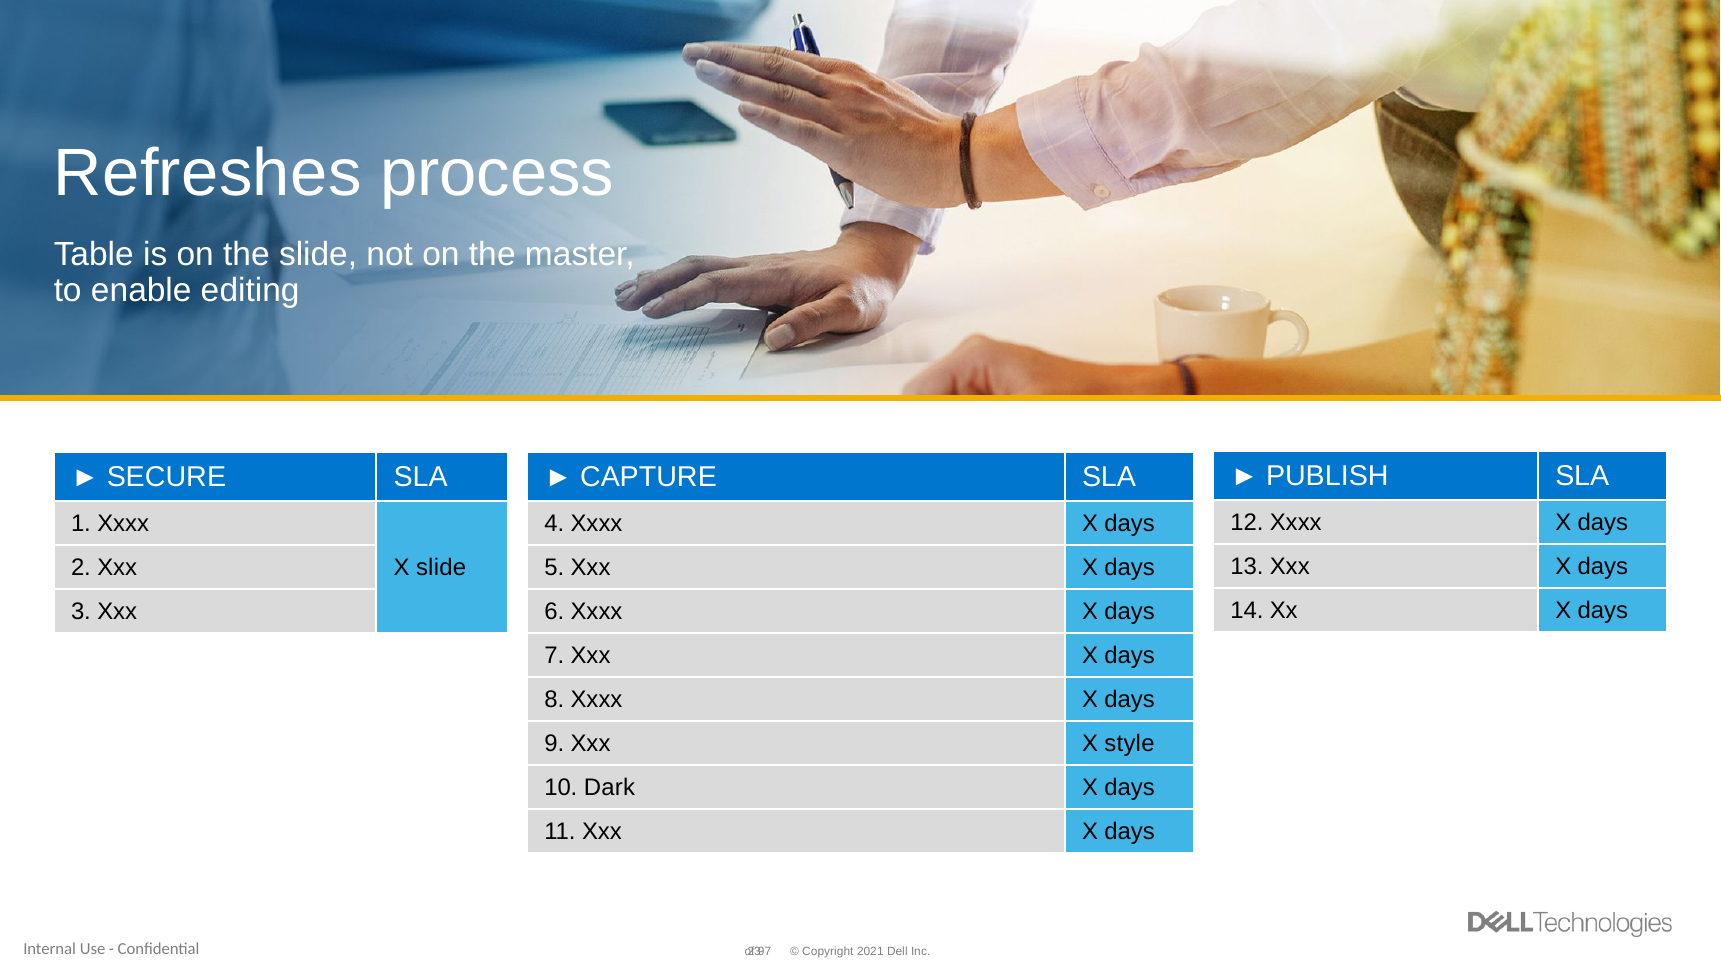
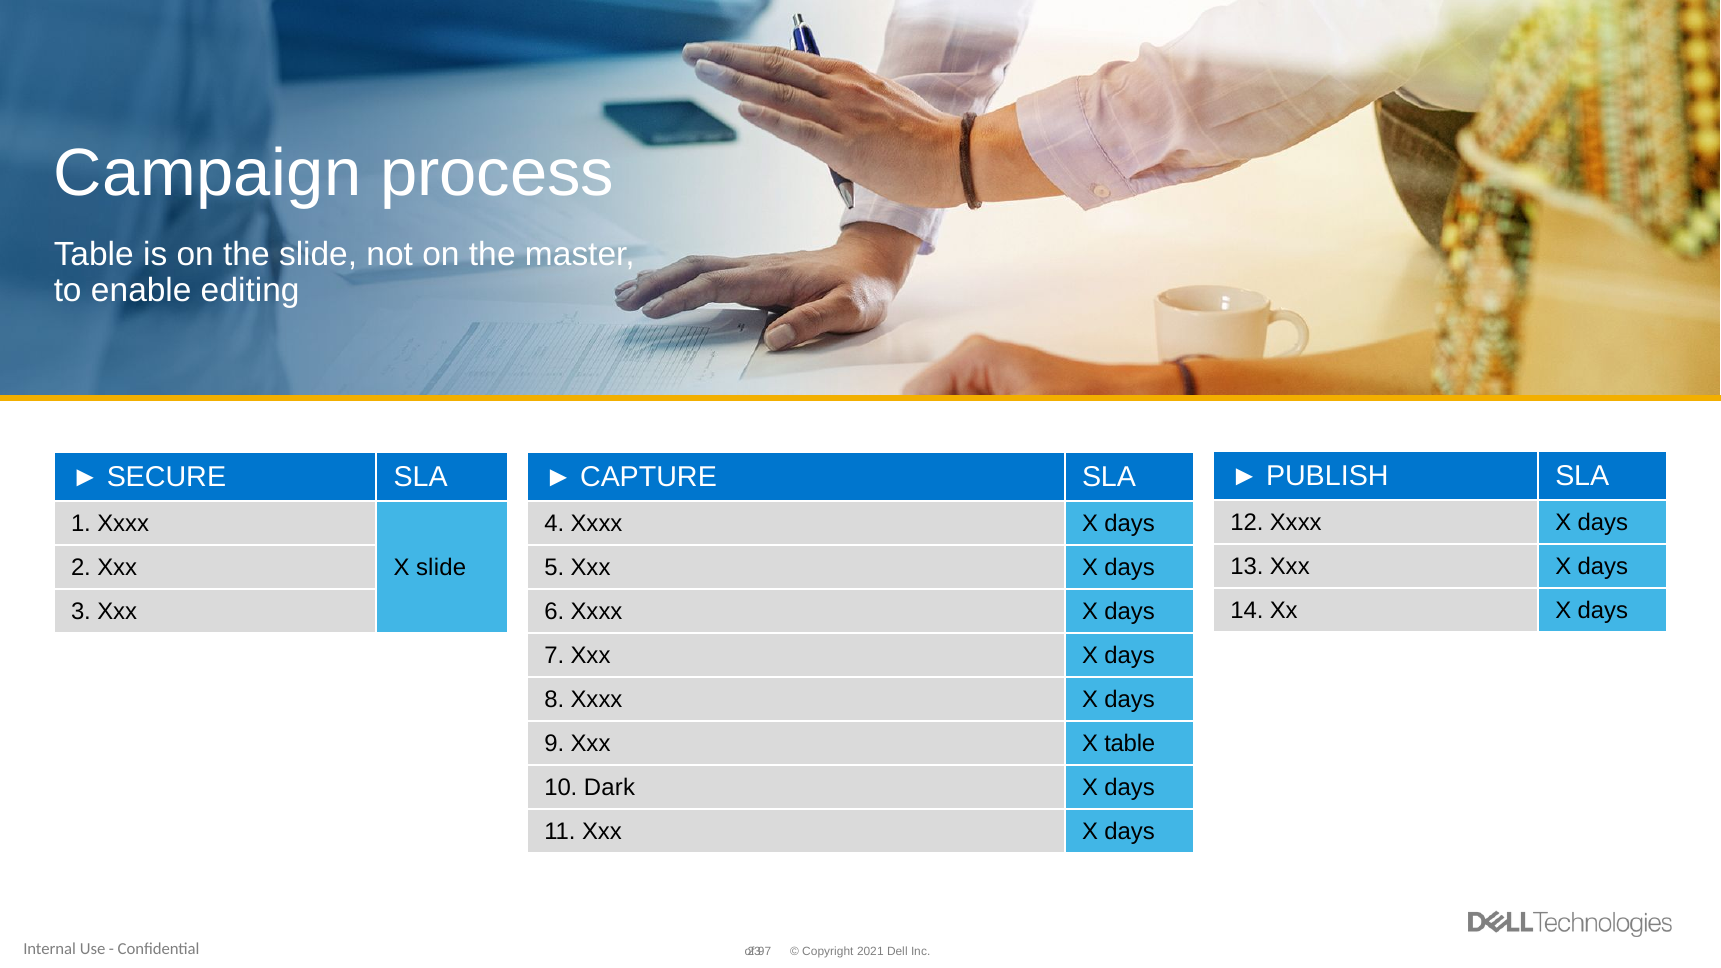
Refreshes: Refreshes -> Campaign
X style: style -> table
